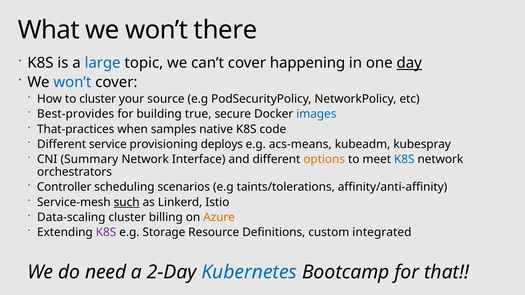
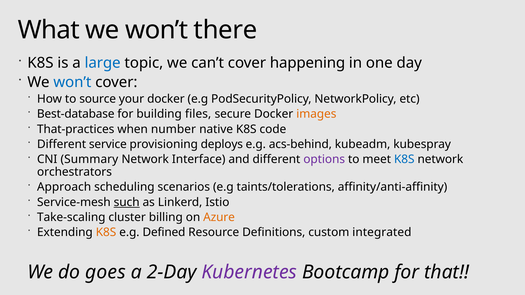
day underline: present -> none
to cluster: cluster -> source
your source: source -> docker
Best-provides: Best-provides -> Best-database
true: true -> files
images colour: blue -> orange
samples: samples -> number
acs-means: acs-means -> acs-behind
options colour: orange -> purple
Controller: Controller -> Approach
Data-scaling: Data-scaling -> Take-scaling
K8S at (106, 233) colour: purple -> orange
Storage: Storage -> Defined
need: need -> goes
Kubernetes colour: blue -> purple
